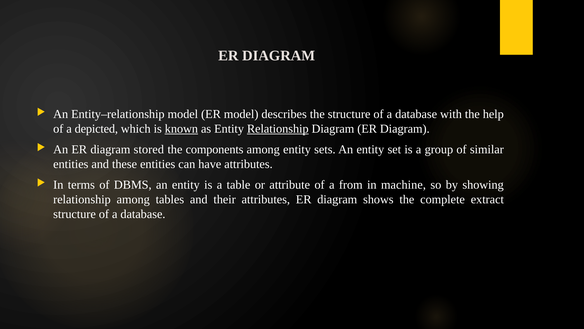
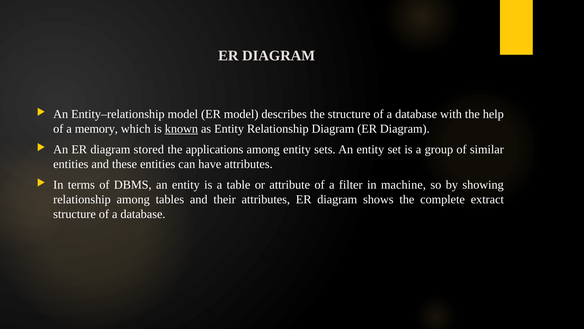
depicted: depicted -> memory
Relationship at (278, 128) underline: present -> none
components: components -> applications
from: from -> filter
